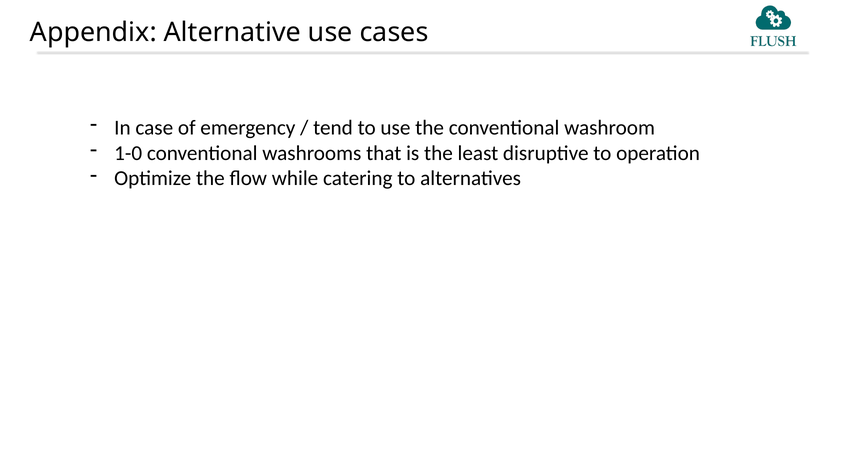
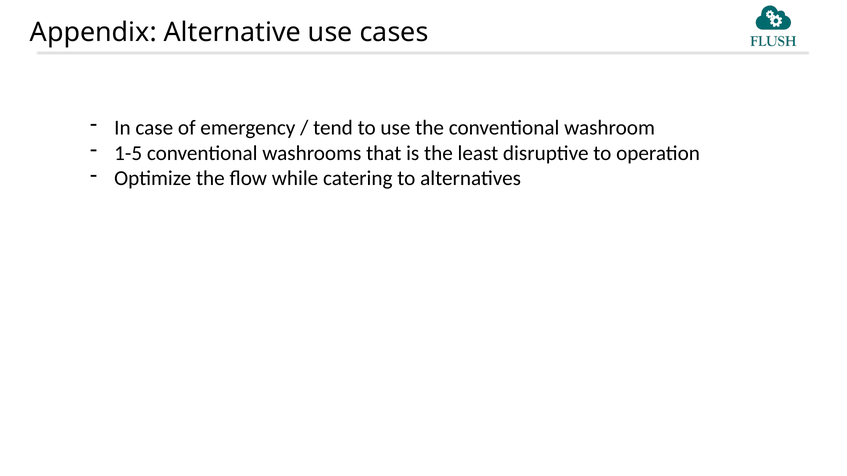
1-0: 1-0 -> 1-5
